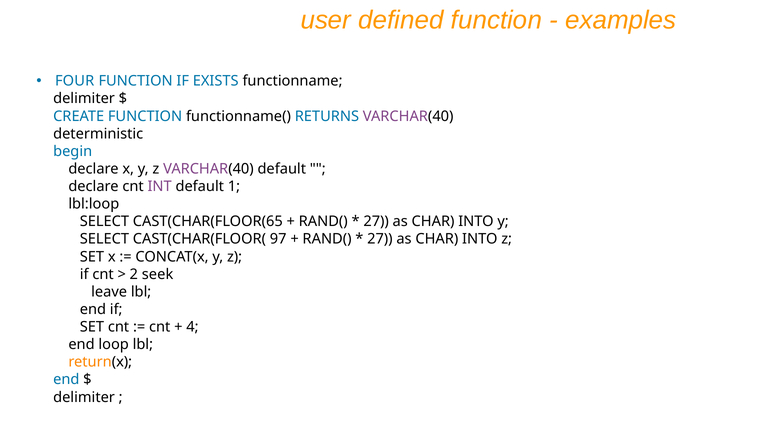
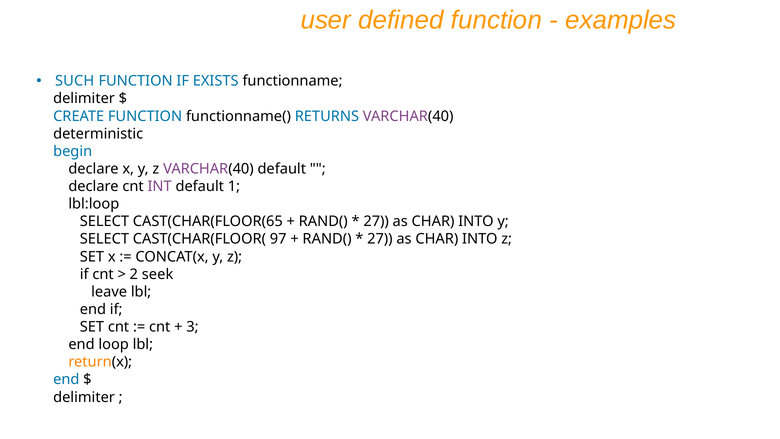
FOUR: FOUR -> SUCH
4: 4 -> 3
